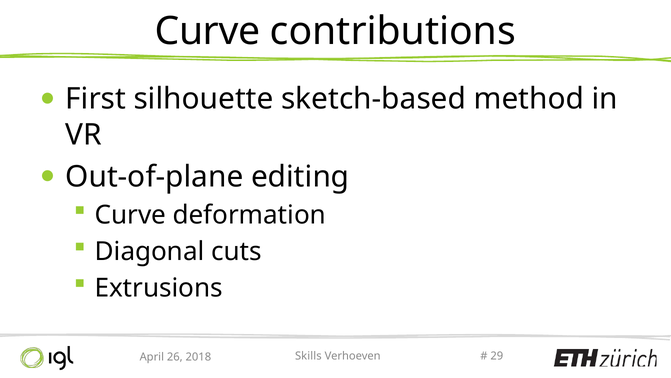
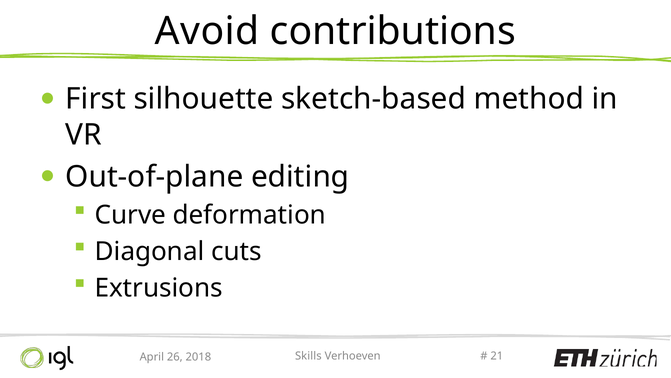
Curve at (207, 31): Curve -> Avoid
29: 29 -> 21
